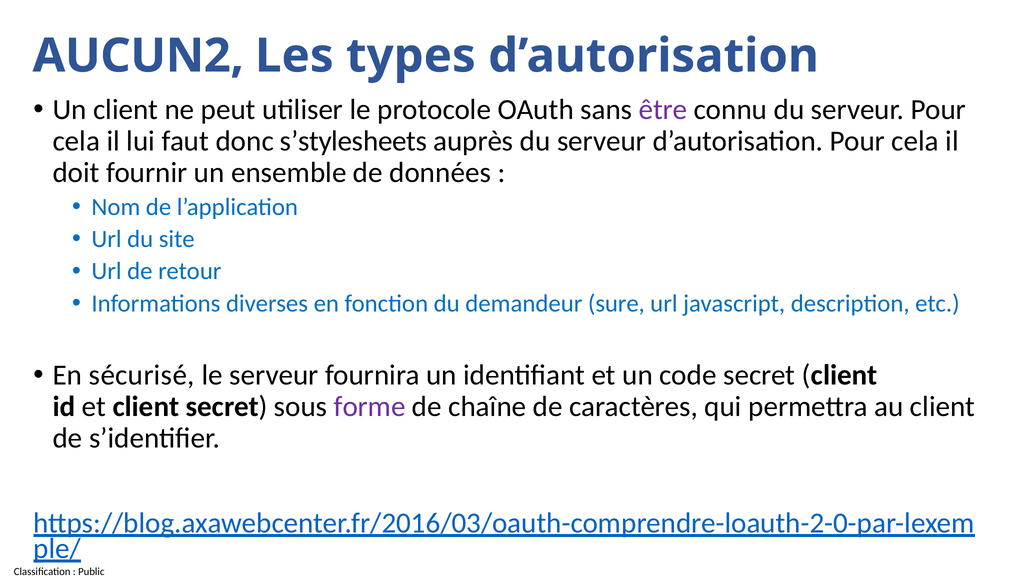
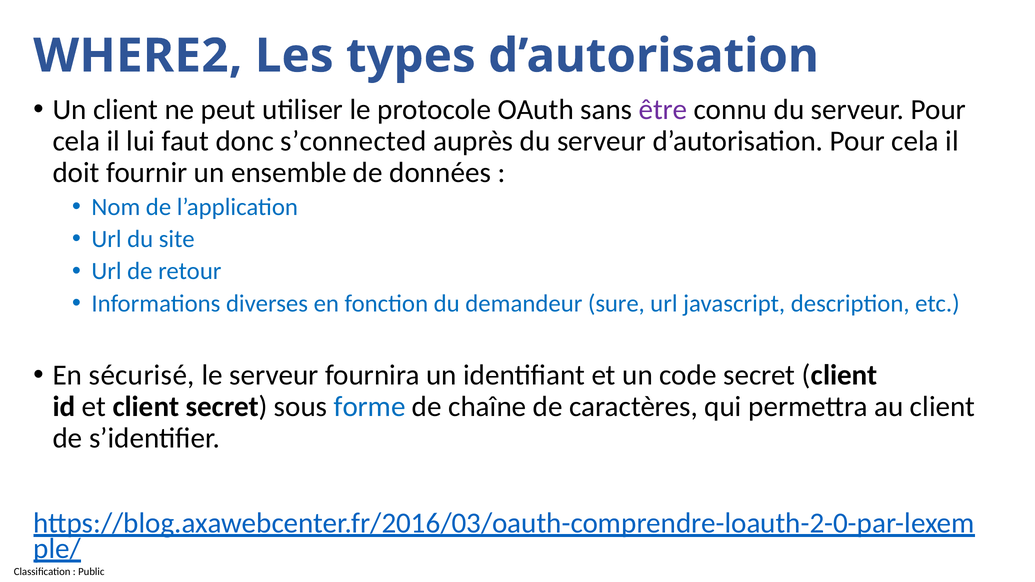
AUCUN2: AUCUN2 -> WHERE2
s’stylesheets: s’stylesheets -> s’connected
forme colour: purple -> blue
